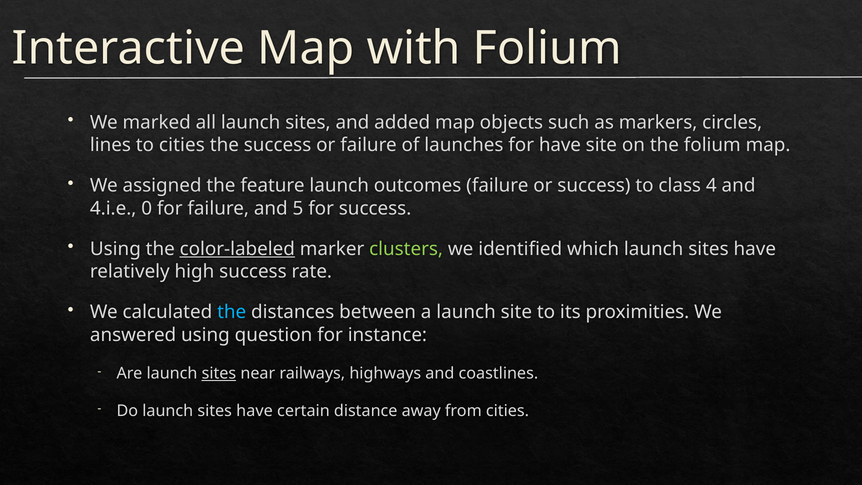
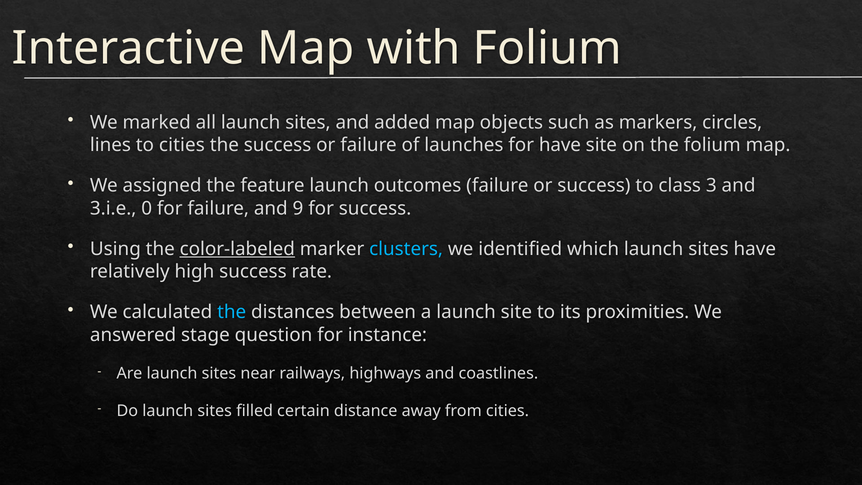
4: 4 -> 3
4.i.e: 4.i.e -> 3.i.e
5: 5 -> 9
clusters colour: light green -> light blue
answered using: using -> stage
sites at (219, 374) underline: present -> none
Do launch sites have: have -> filled
